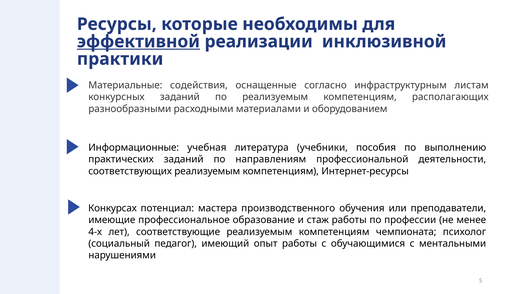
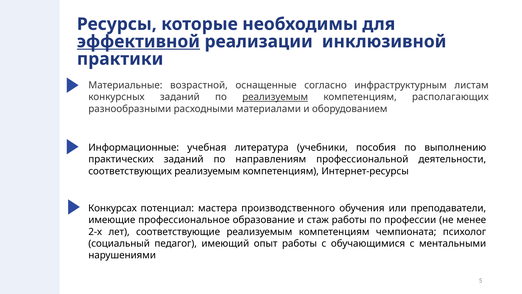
содействия: содействия -> возрастной
реализуемым at (275, 97) underline: none -> present
4-х: 4-х -> 2-х
